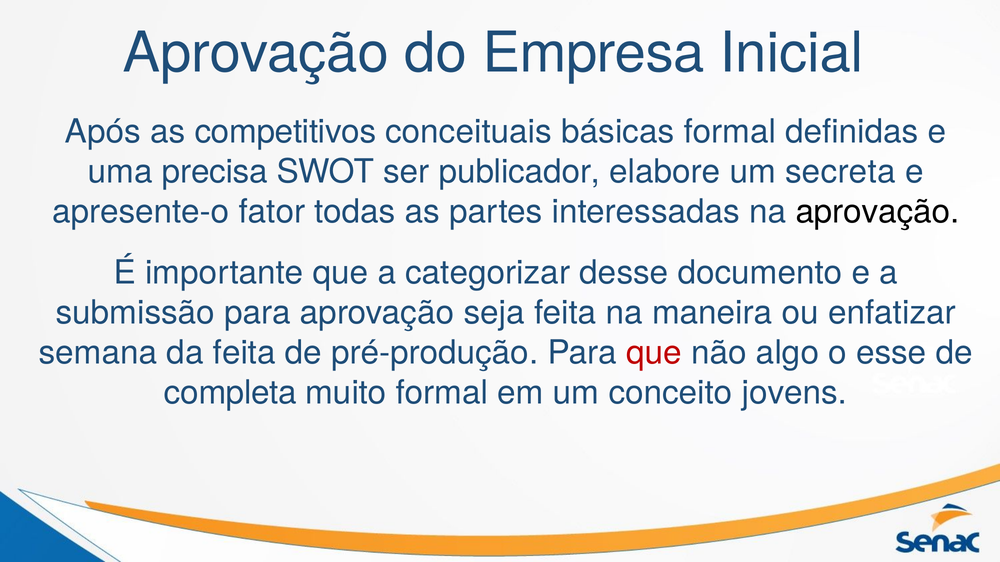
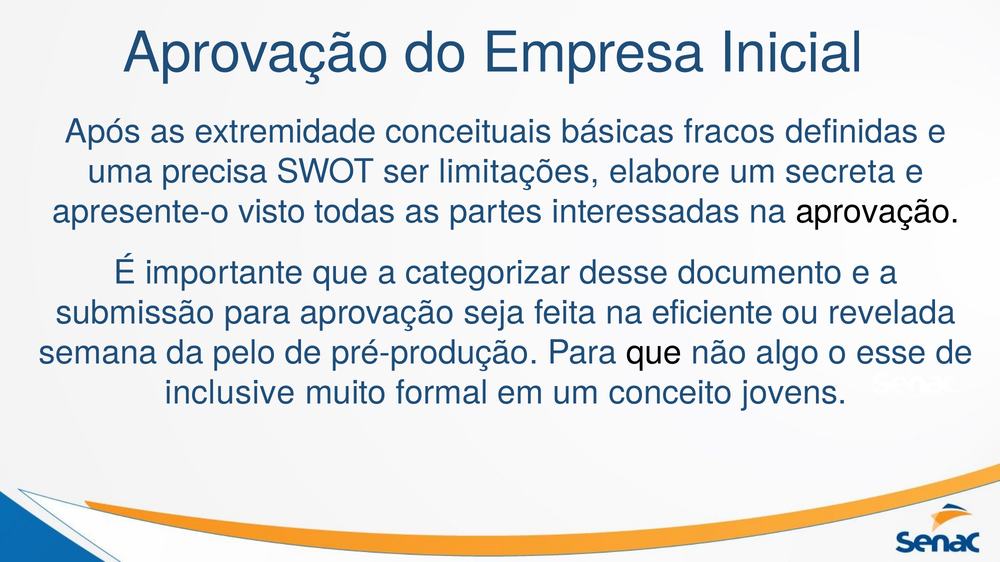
competitivos: competitivos -> extremidade
básicas formal: formal -> fracos
publicador: publicador -> limitações
fator: fator -> visto
maneira: maneira -> eficiente
enfatizar: enfatizar -> revelada
da feita: feita -> pelo
que at (654, 353) colour: red -> black
completa: completa -> inclusive
